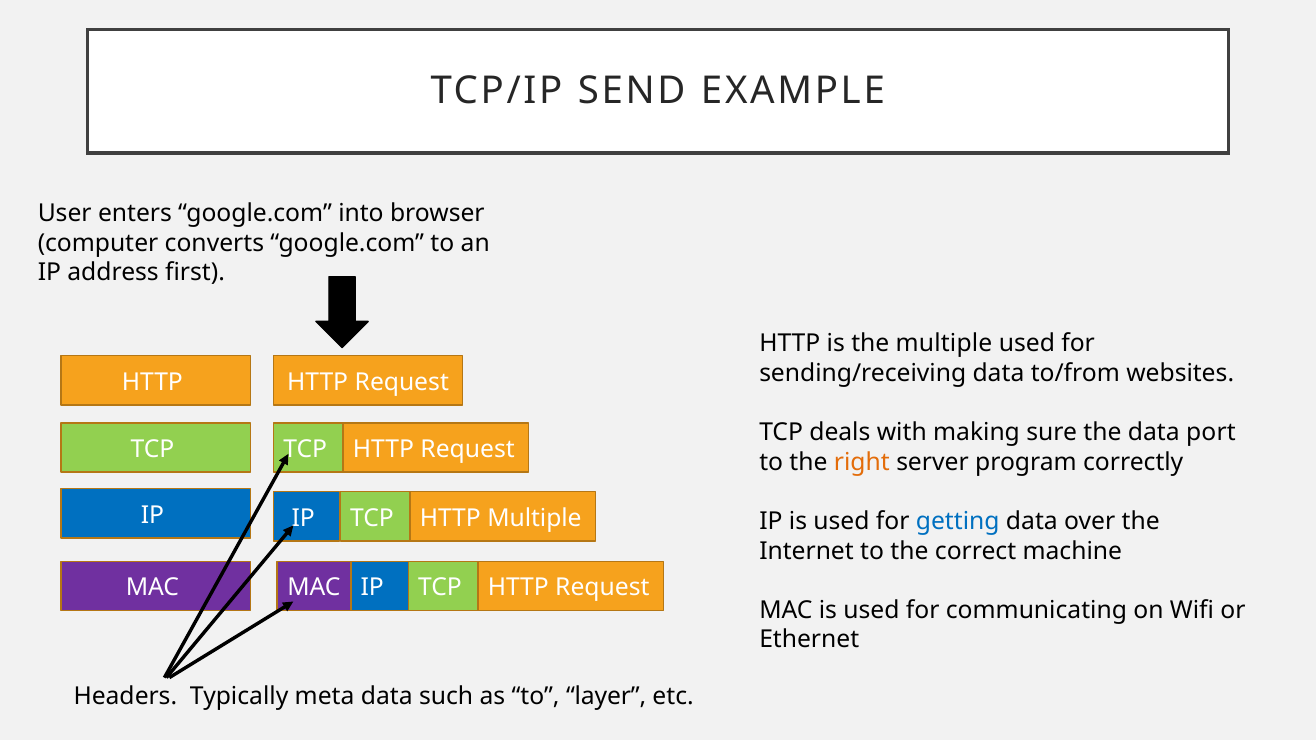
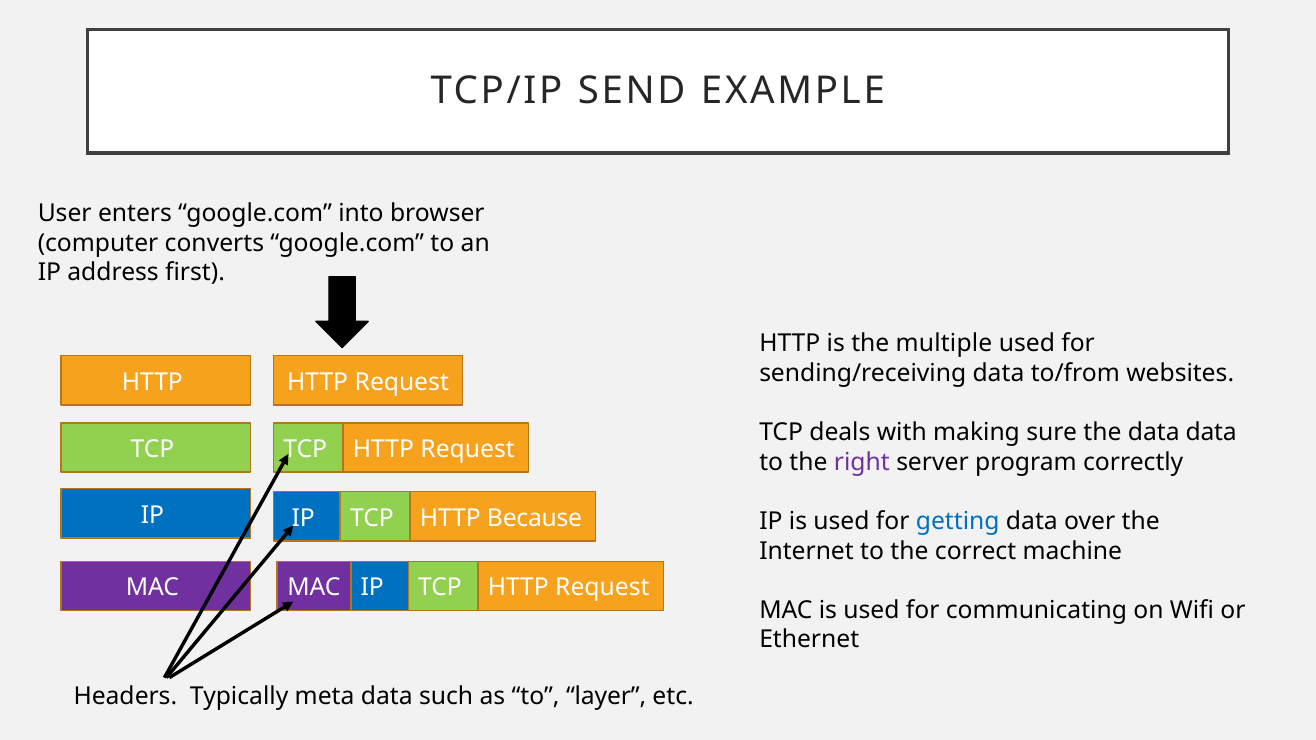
data port: port -> data
right colour: orange -> purple
HTTP Multiple: Multiple -> Because
